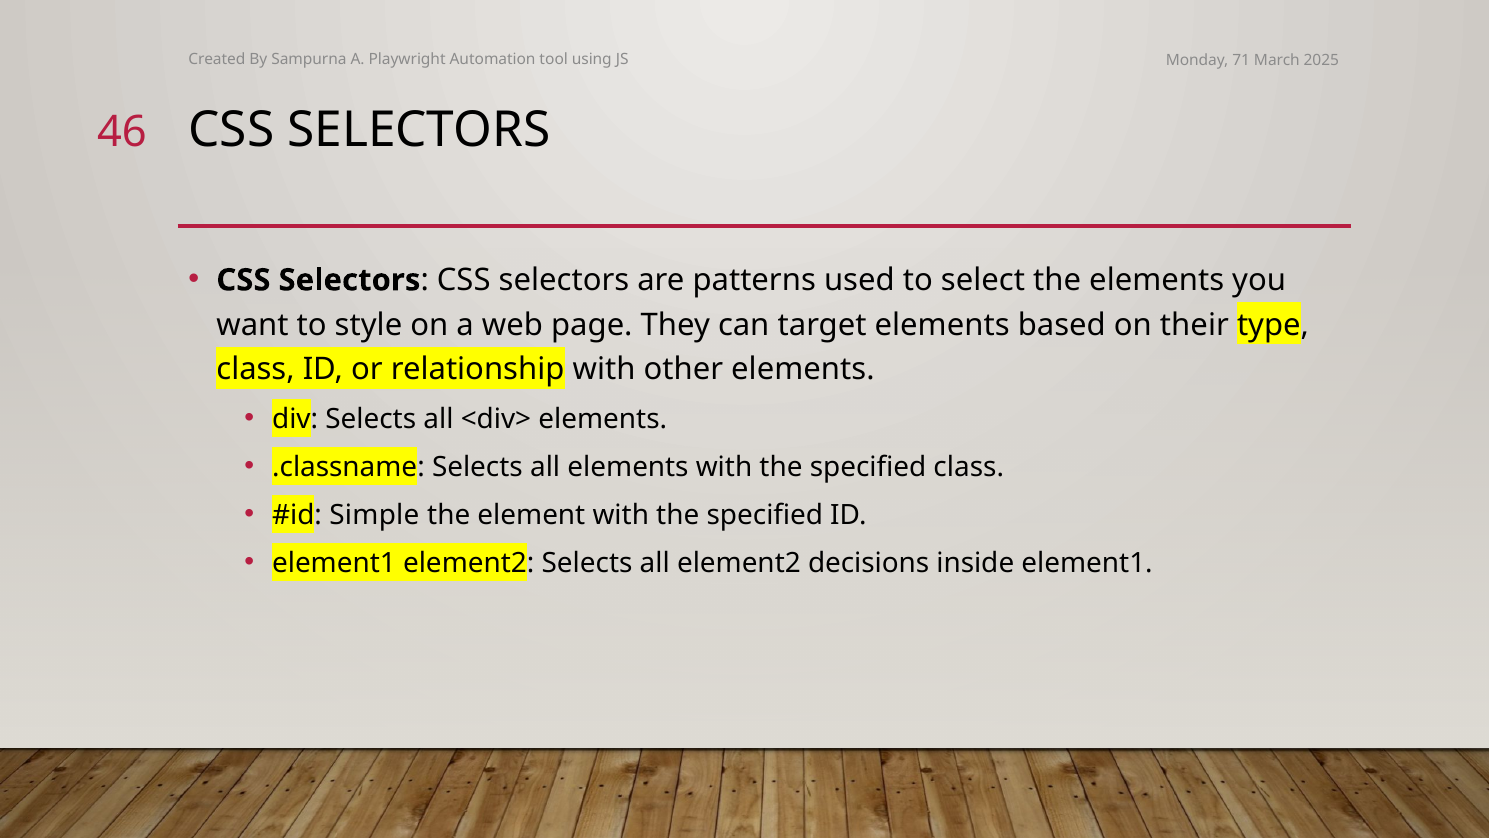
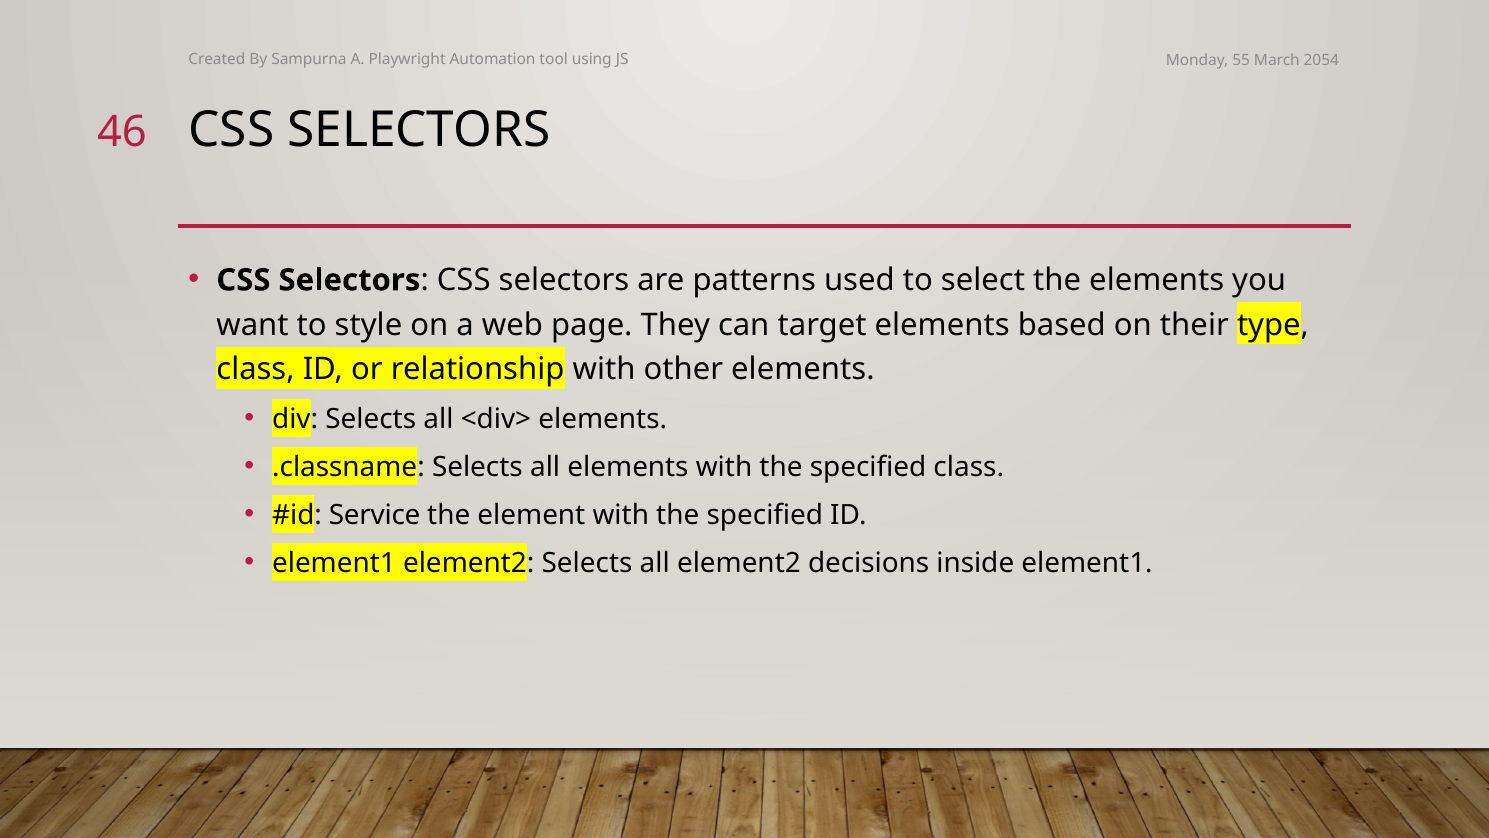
71: 71 -> 55
2025: 2025 -> 2054
Simple: Simple -> Service
